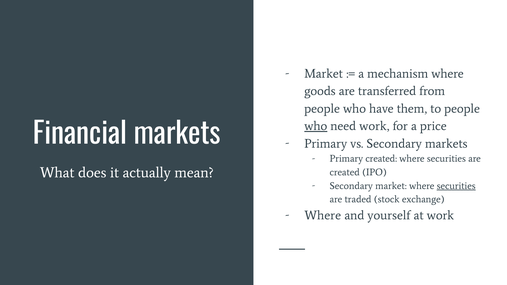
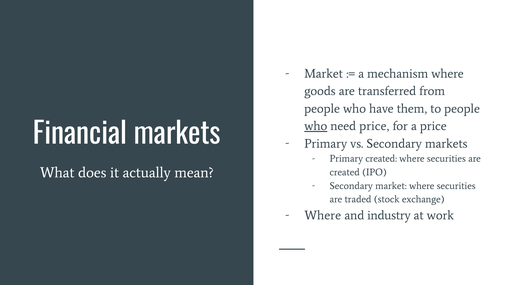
need work: work -> price
securities at (456, 186) underline: present -> none
yourself: yourself -> industry
